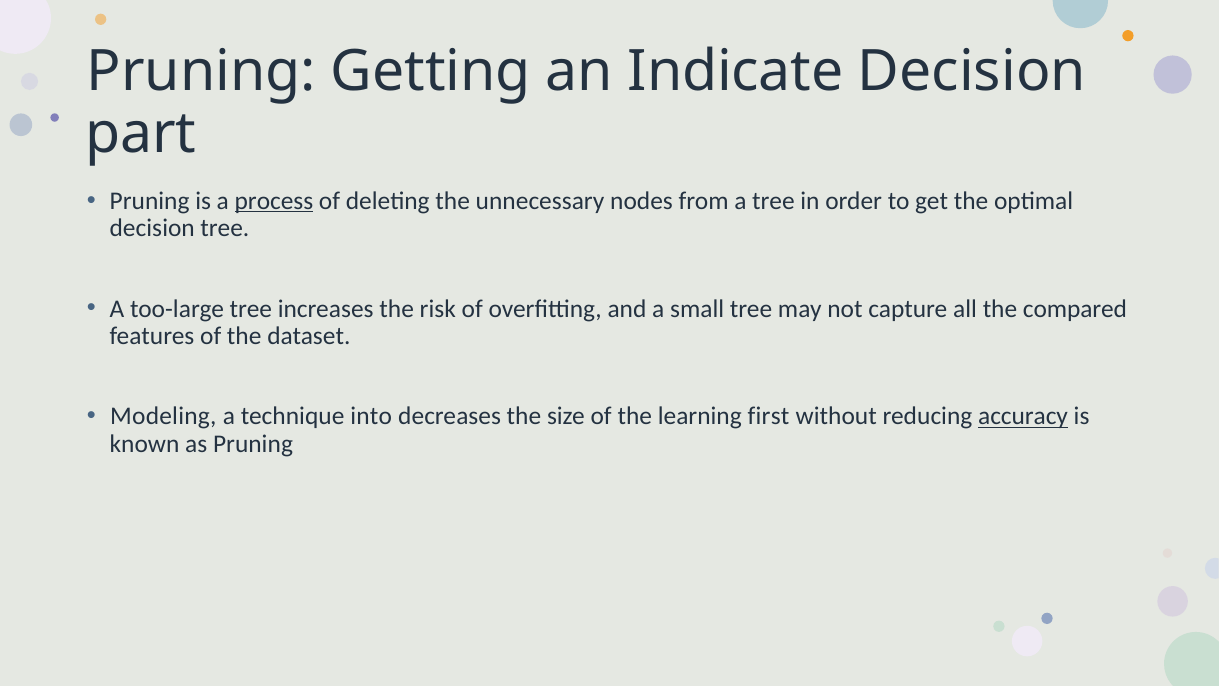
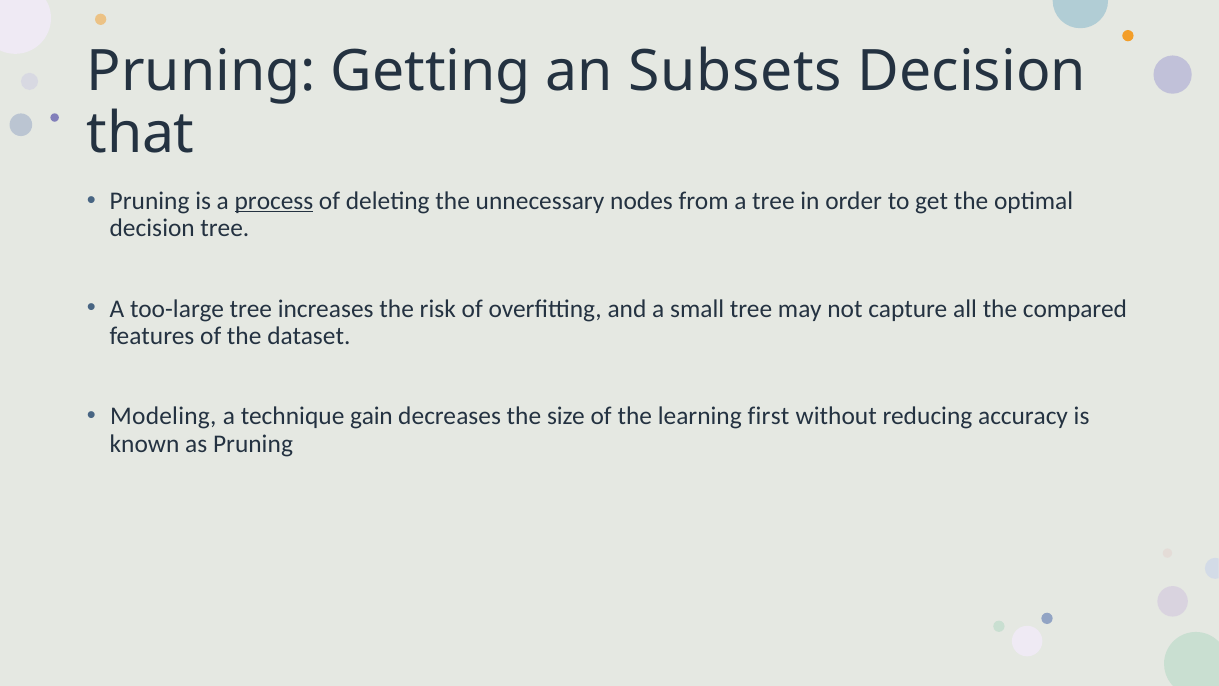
Indicate: Indicate -> Subsets
part: part -> that
into: into -> gain
accuracy underline: present -> none
